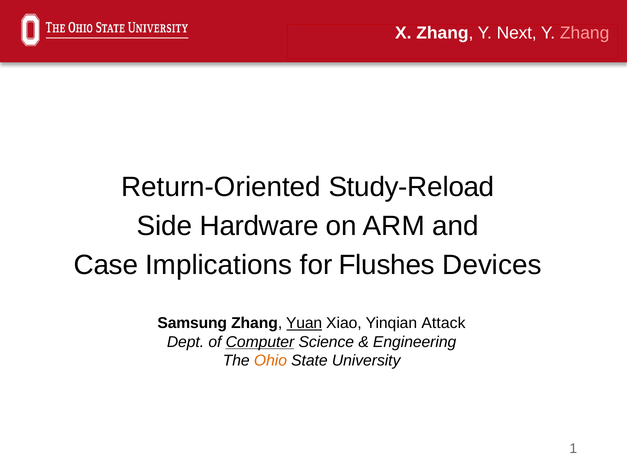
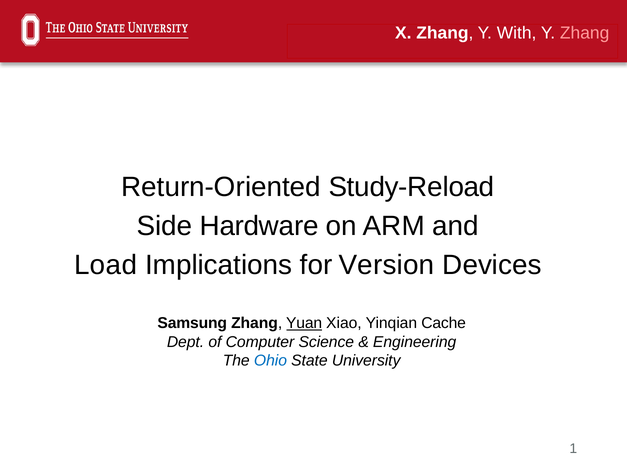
Next: Next -> With
Case: Case -> Load
Flushes: Flushes -> Version
Attack: Attack -> Cache
Computer underline: present -> none
Ohio colour: orange -> blue
